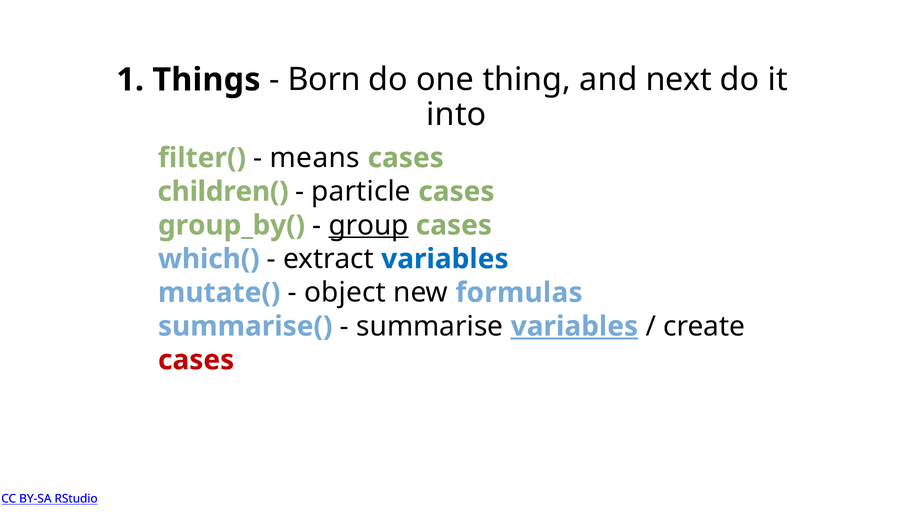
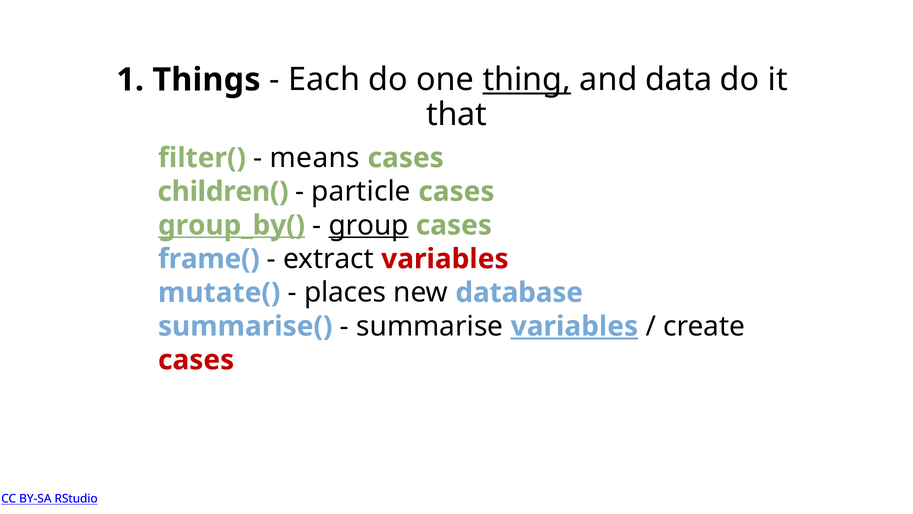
Born: Born -> Each
thing underline: none -> present
next: next -> data
into: into -> that
group_by( underline: none -> present
which(: which( -> frame(
variables at (445, 259) colour: blue -> red
object: object -> places
formulas: formulas -> database
